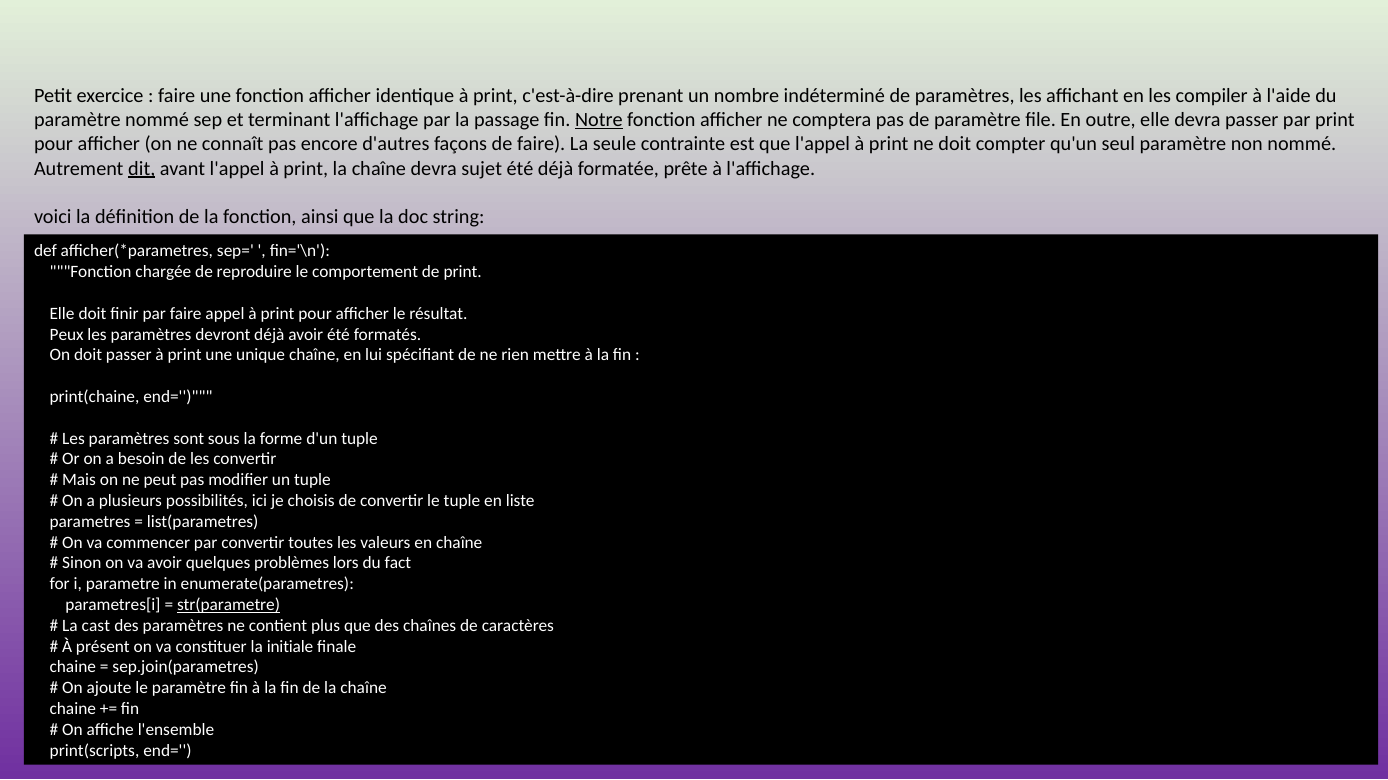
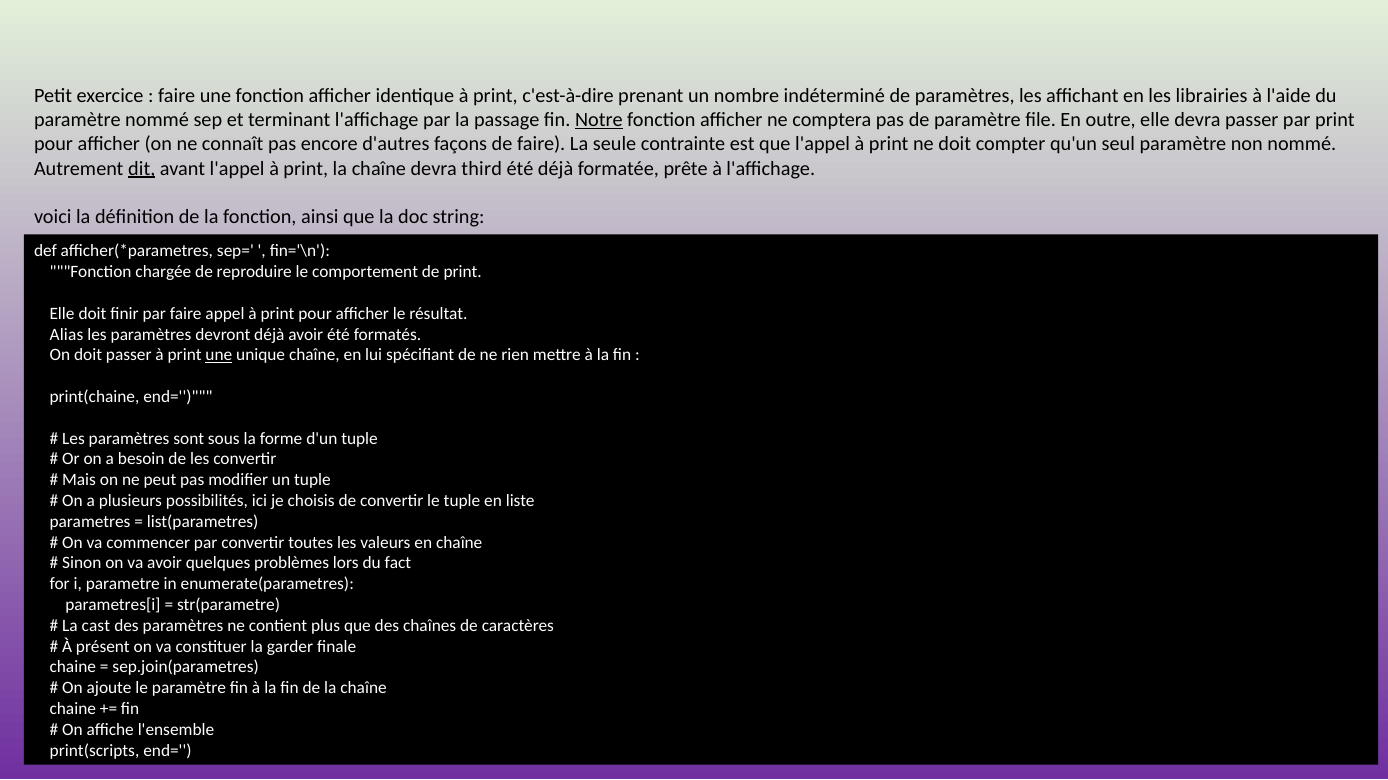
compiler: compiler -> librairies
sujet: sujet -> third
Peux: Peux -> Alias
une at (219, 355) underline: none -> present
str(parametre underline: present -> none
initiale: initiale -> garder
